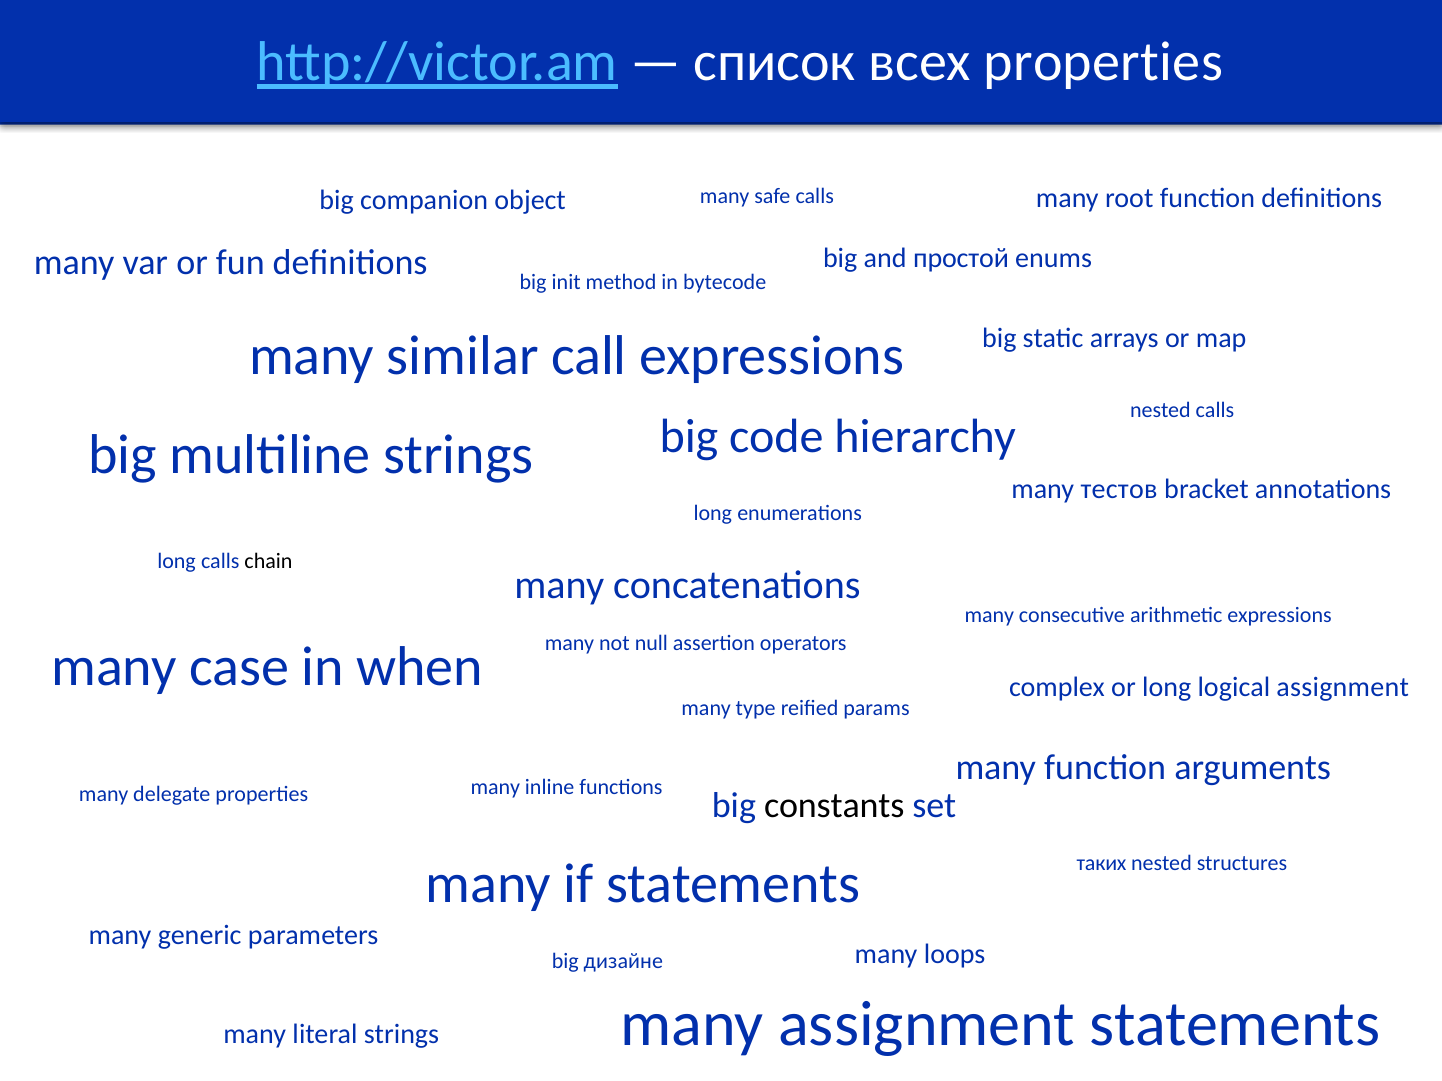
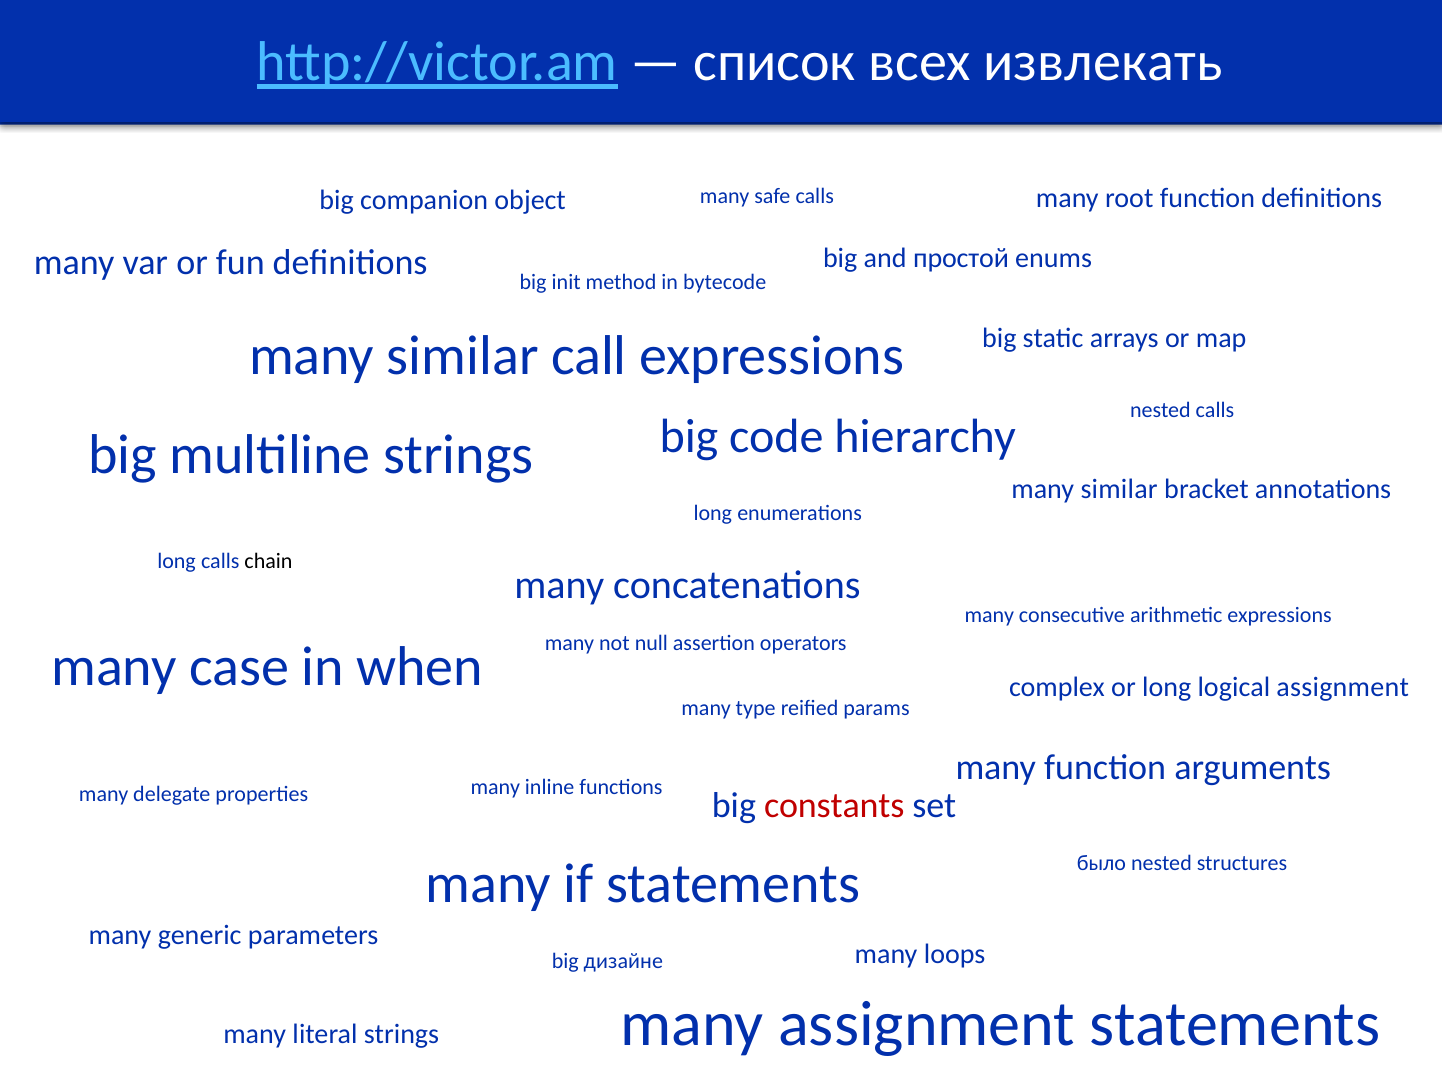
всех properties: properties -> извлекать
тестов at (1119, 489): тестов -> similar
constants colour: black -> red
таких: таких -> было
